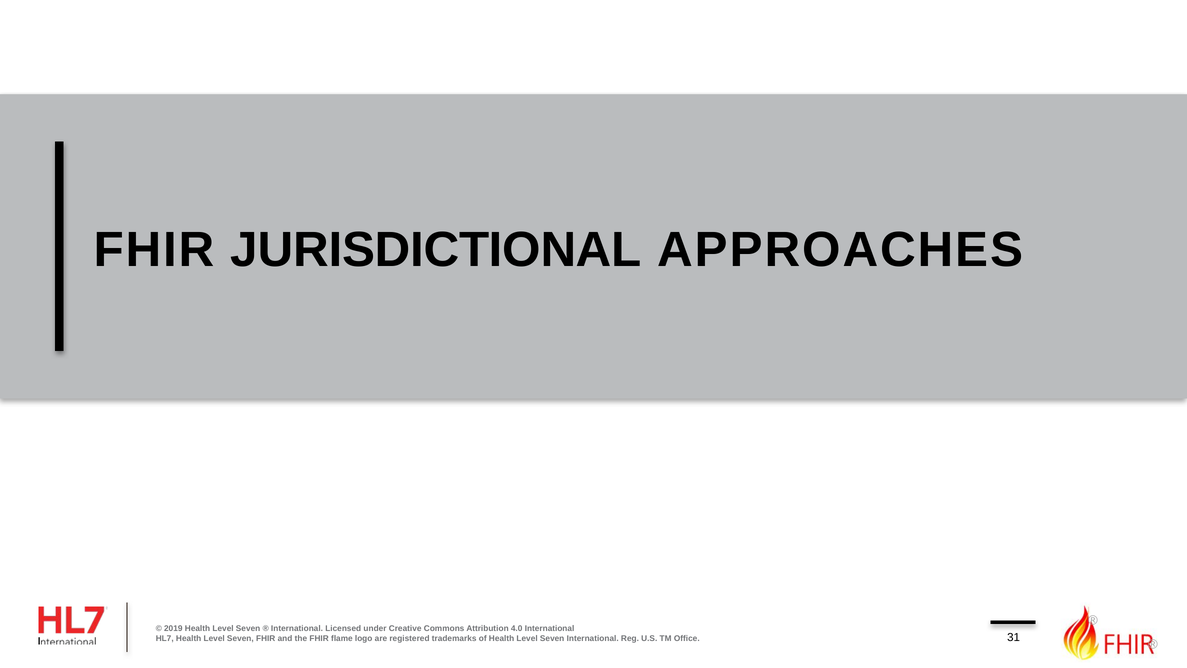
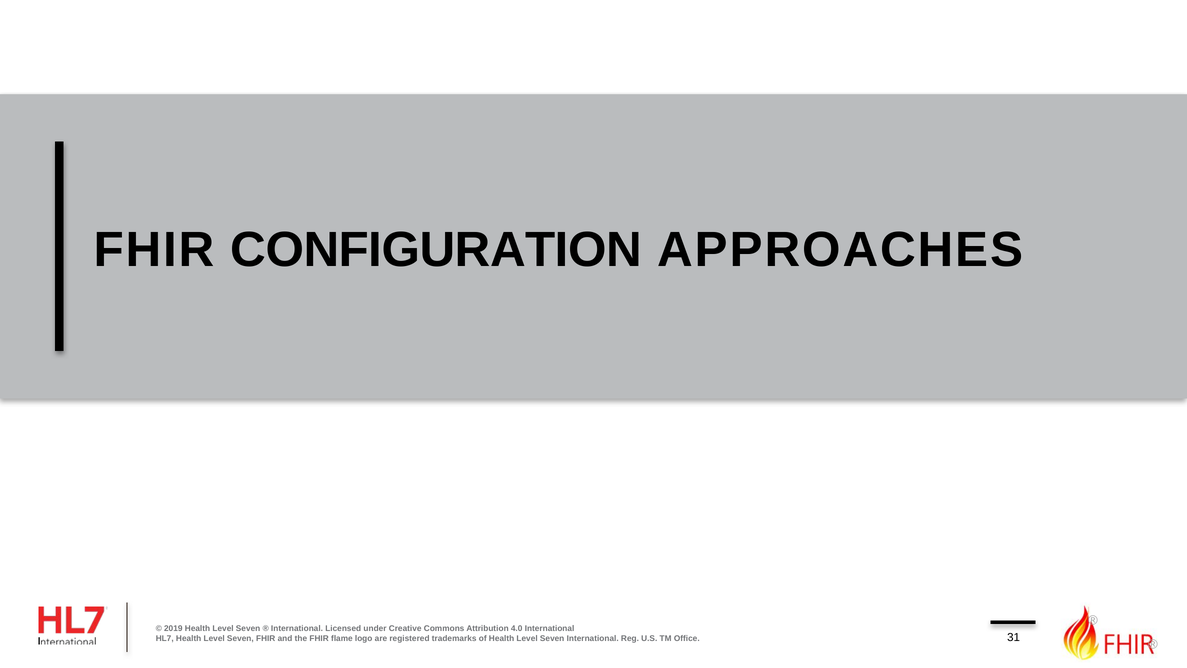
JURISDICTIONAL: JURISDICTIONAL -> CONFIGURATION
